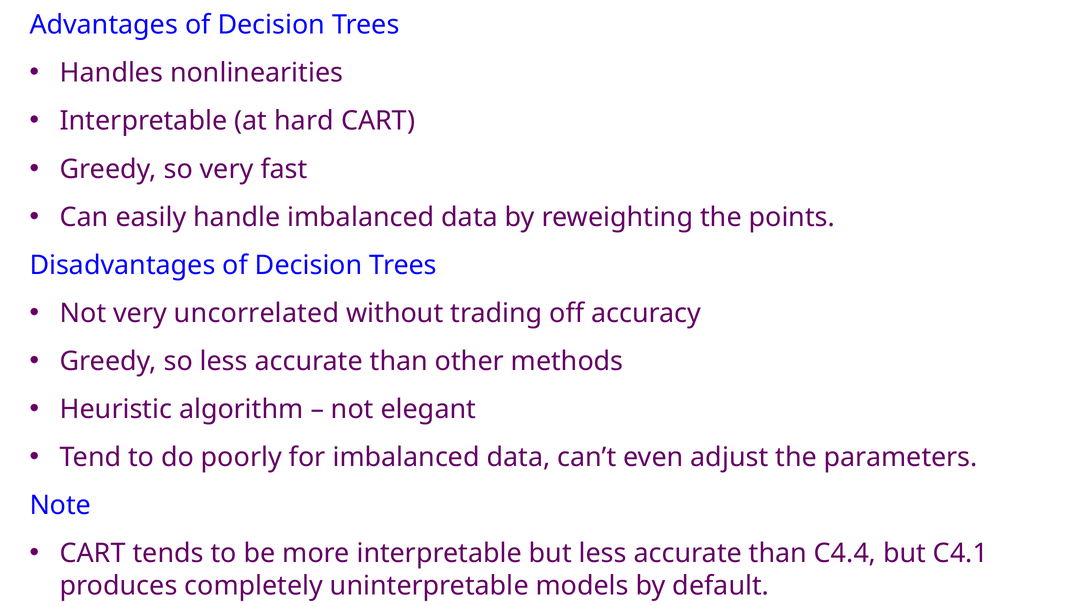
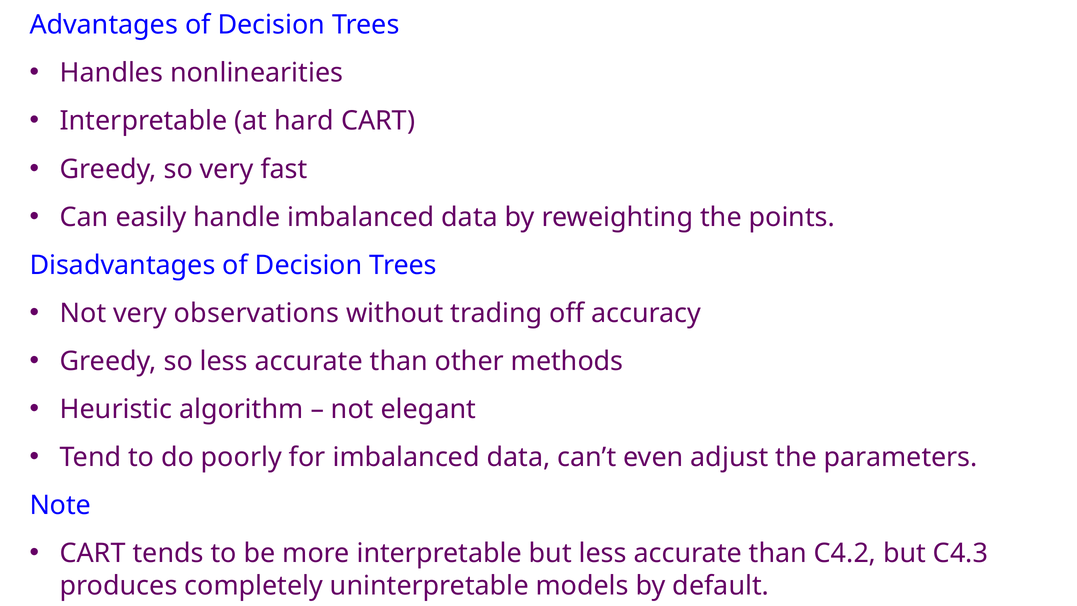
uncorrelated: uncorrelated -> observations
C4.4: C4.4 -> C4.2
C4.1: C4.1 -> C4.3
